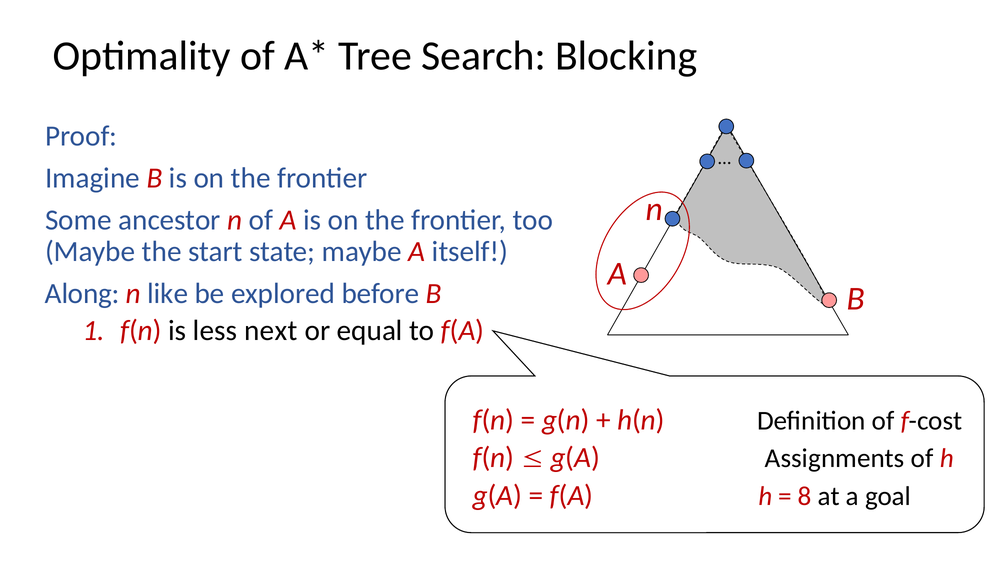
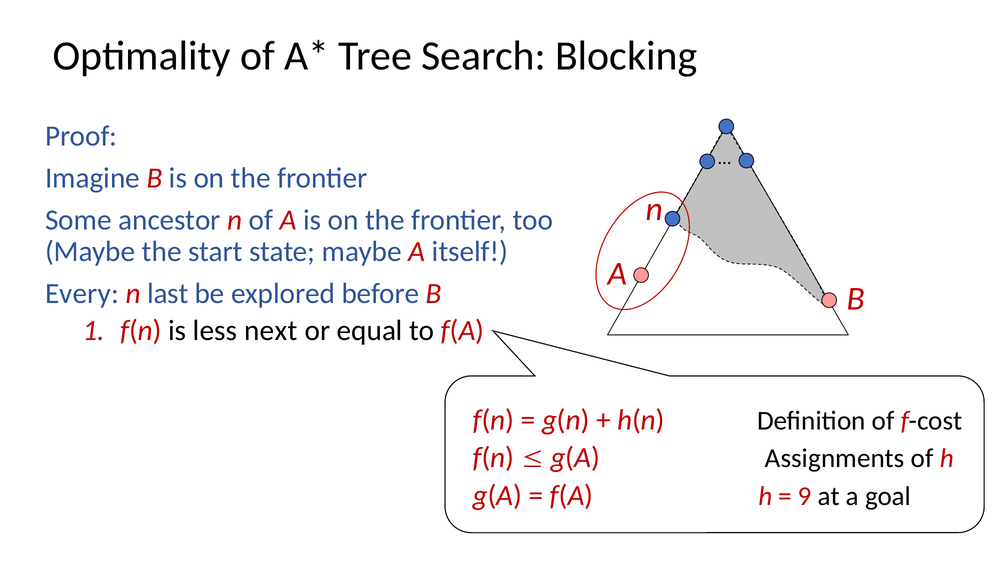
Along: Along -> Every
like: like -> last
8: 8 -> 9
